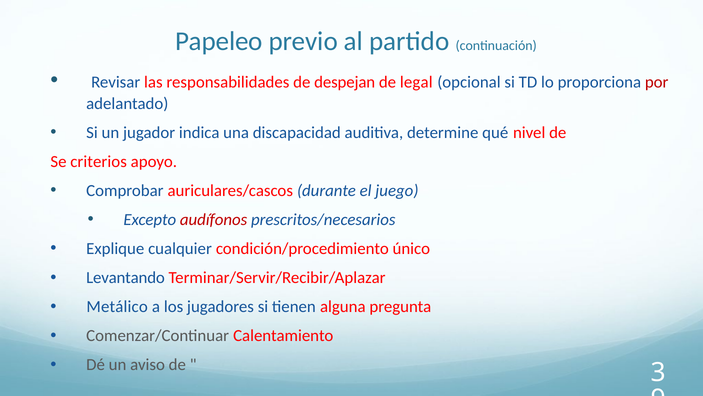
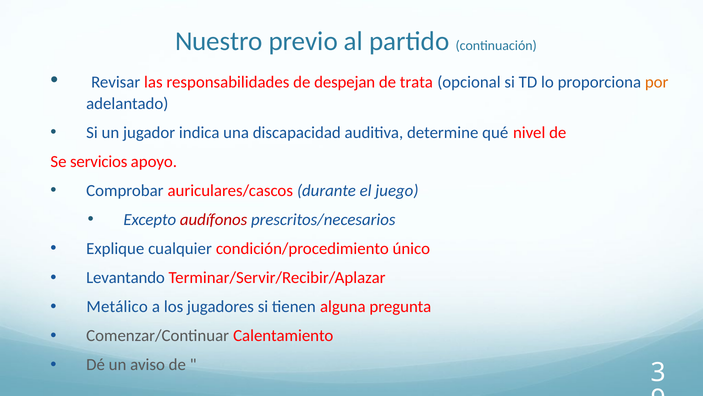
Papeleo: Papeleo -> Nuestro
legal: legal -> trata
por colour: red -> orange
criterios: criterios -> servicios
